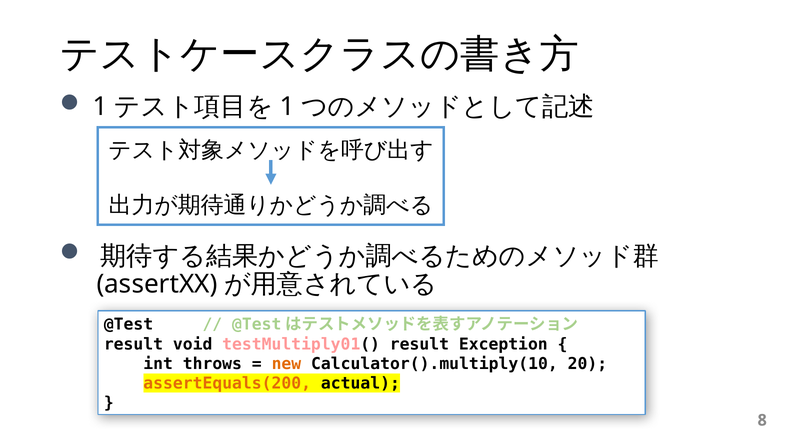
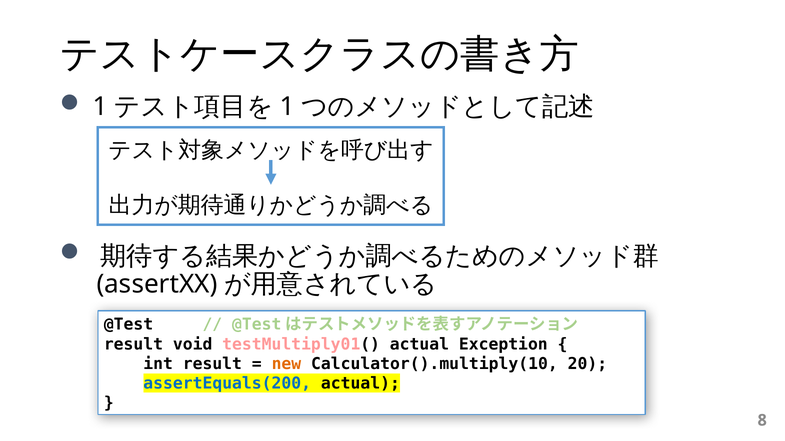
testMultiply01( result: result -> actual
int throws: throws -> result
assertEquals(200 colour: orange -> blue
